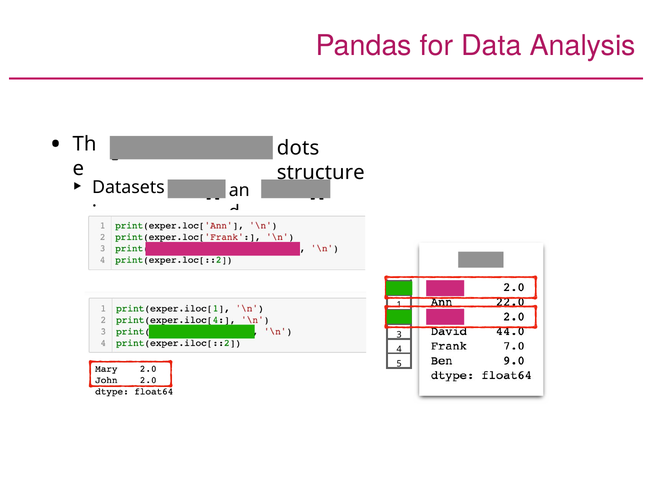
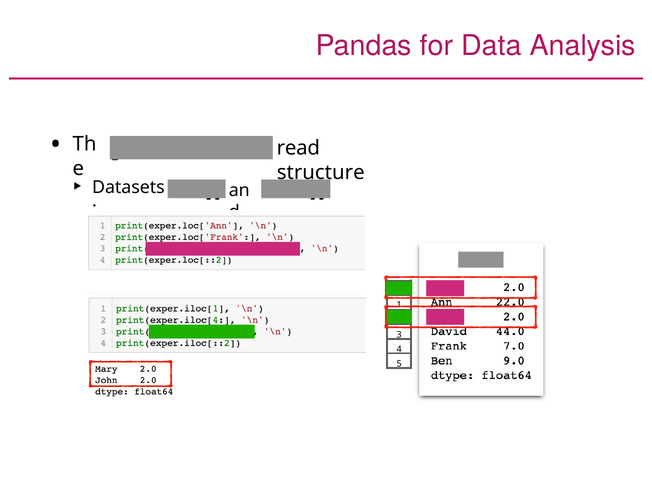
dots: dots -> read
